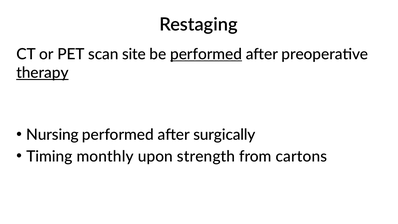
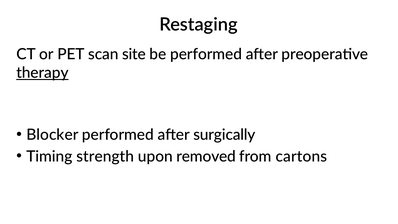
performed at (206, 54) underline: present -> none
Nursing: Nursing -> Blocker
monthly: monthly -> strength
strength: strength -> removed
